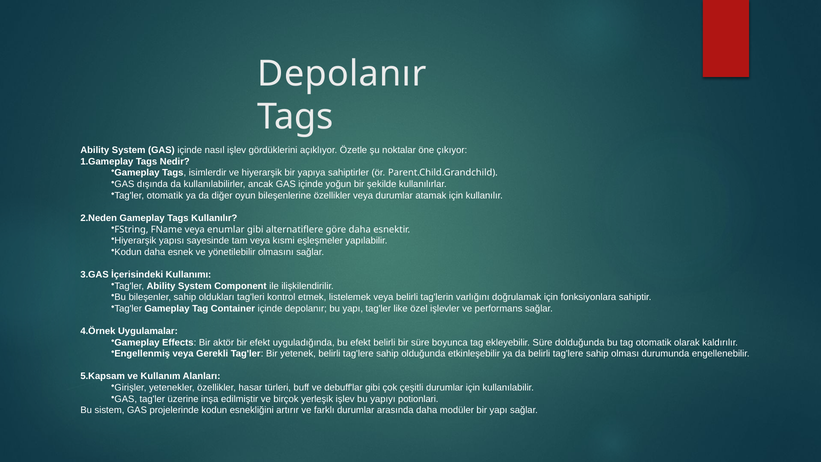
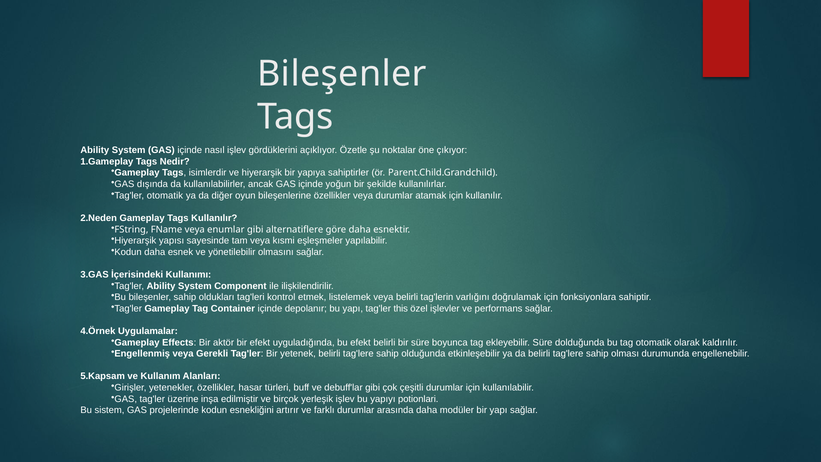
Depolanır at (342, 74): Depolanır -> Bileşenler
like: like -> this
